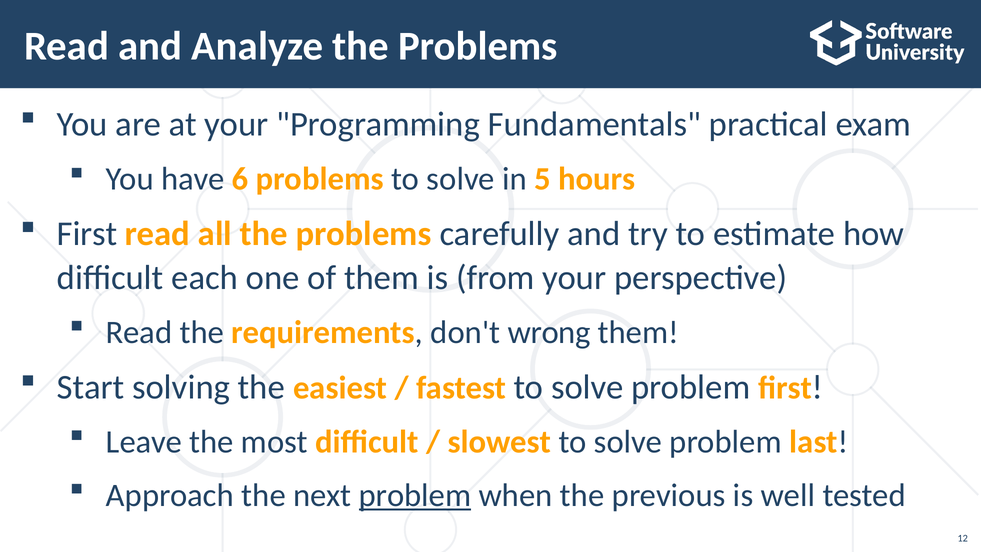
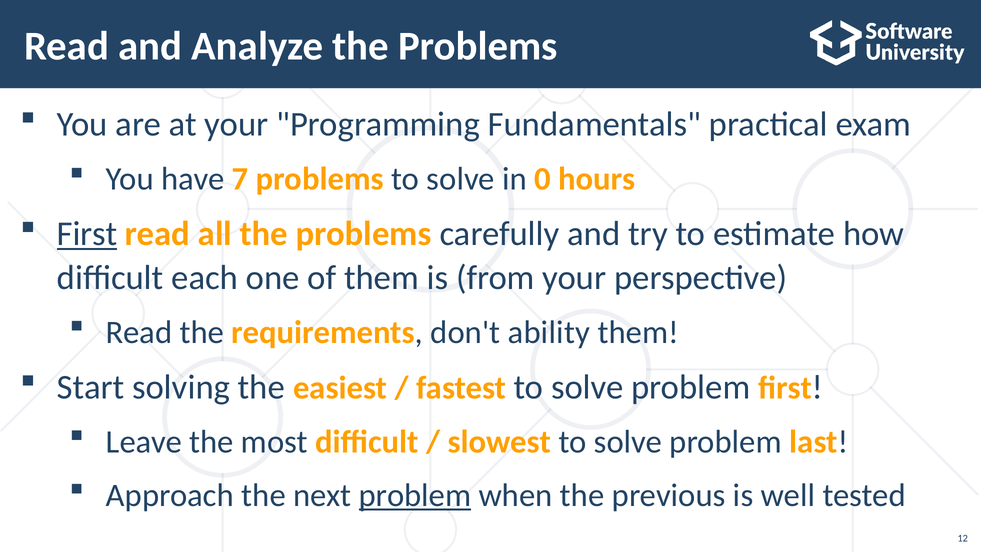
6: 6 -> 7
5: 5 -> 0
First at (87, 234) underline: none -> present
wrong: wrong -> ability
